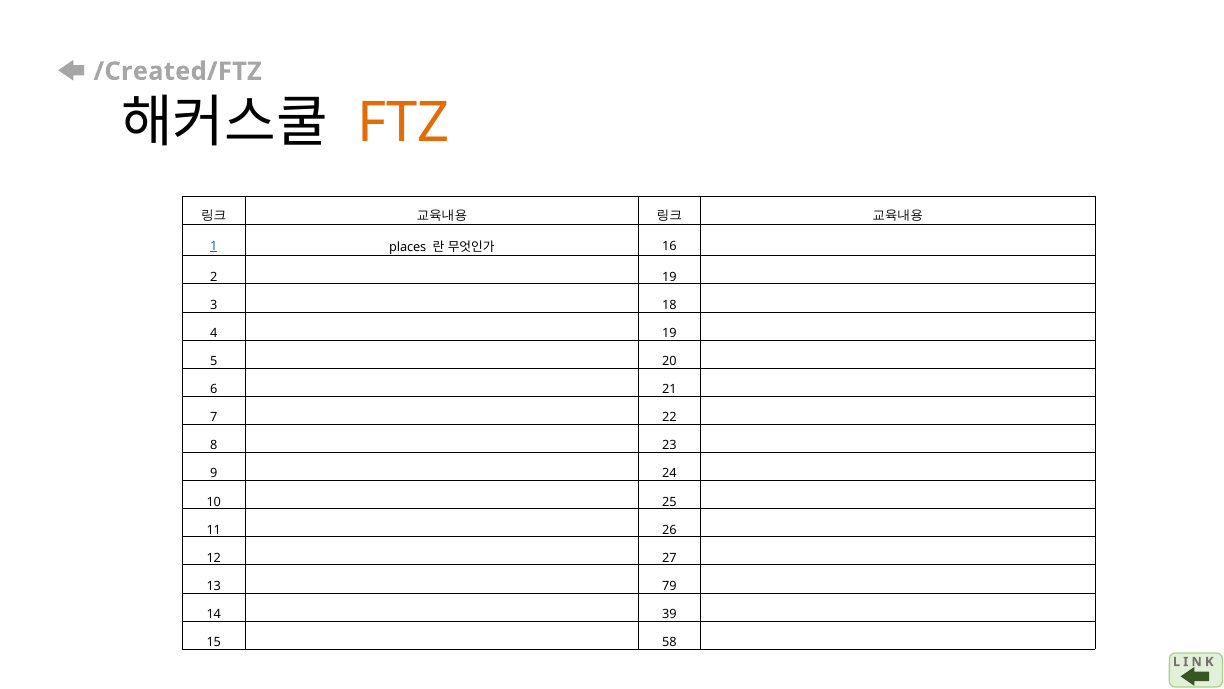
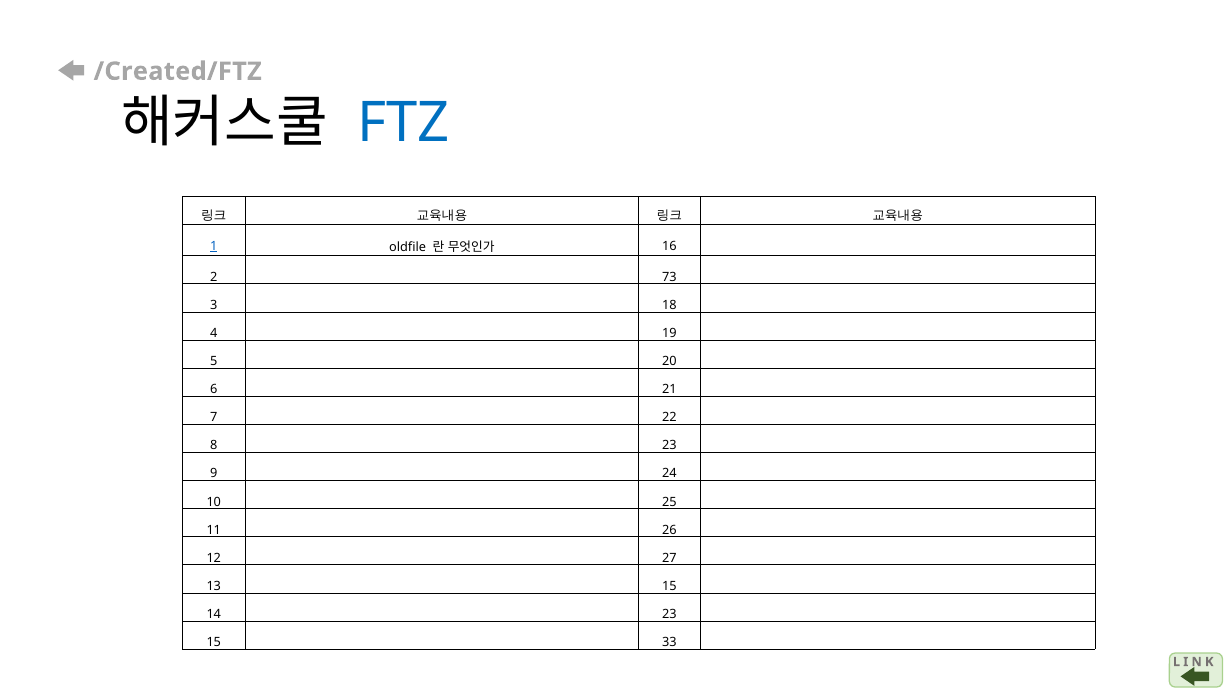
FTZ colour: orange -> blue
places: places -> oldfile
2 19: 19 -> 73
13 79: 79 -> 15
14 39: 39 -> 23
58: 58 -> 33
